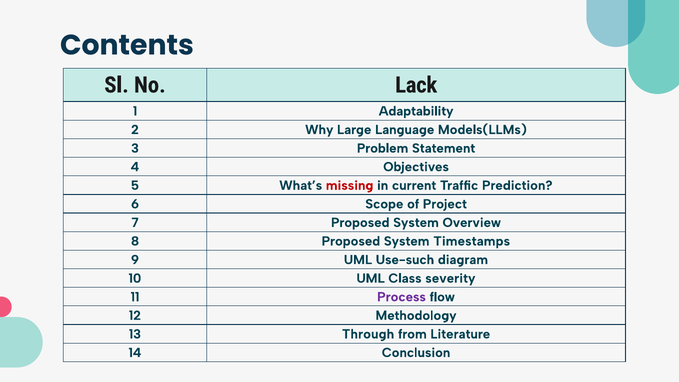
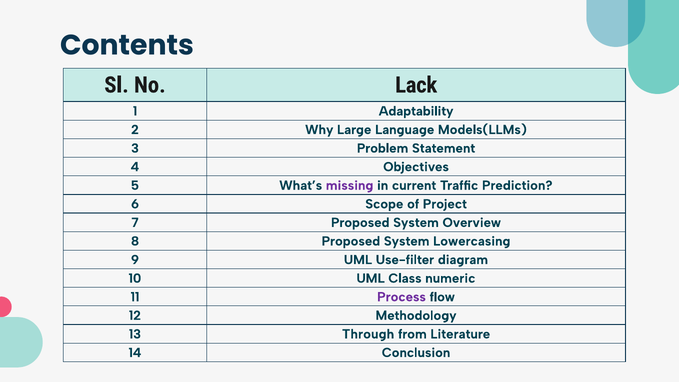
missing colour: red -> purple
Timestamps: Timestamps -> Lowercasing
Use-such: Use-such -> Use-filter
severity: severity -> numeric
